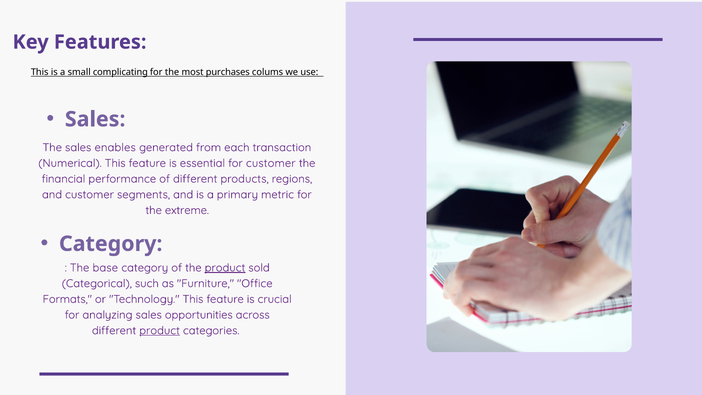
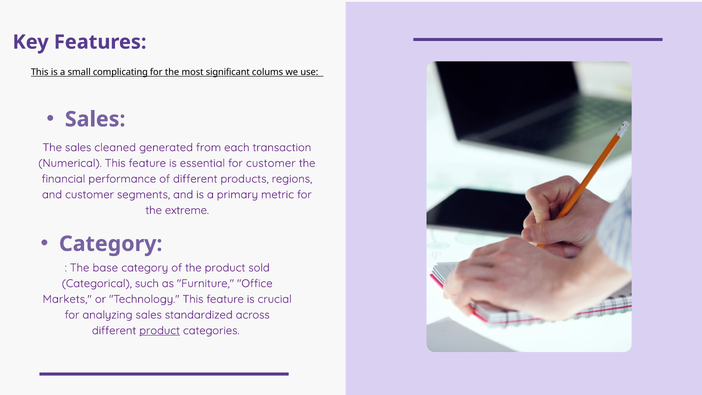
purchases: purchases -> significant
enables: enables -> cleaned
product at (225, 268) underline: present -> none
Formats: Formats -> Markets
opportunities: opportunities -> standardized
